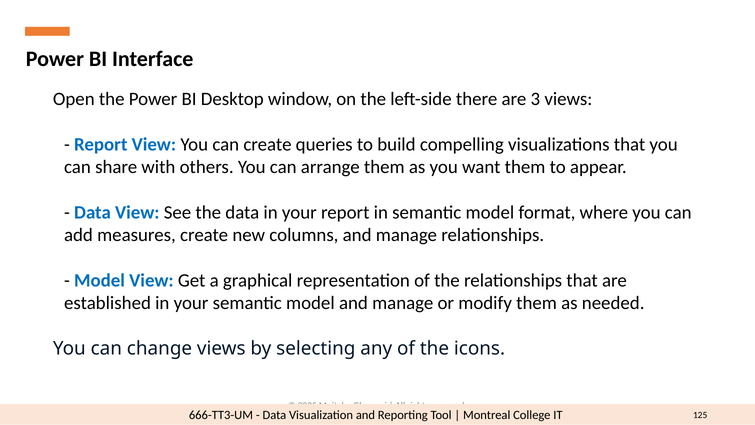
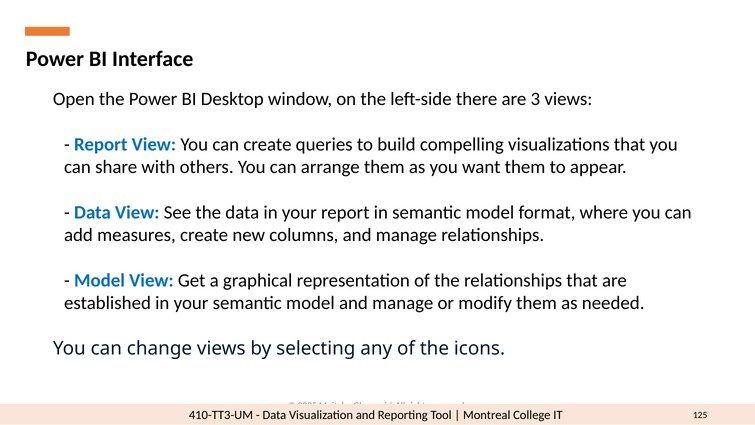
666-TT3-UM: 666-TT3-UM -> 410-TT3-UM
